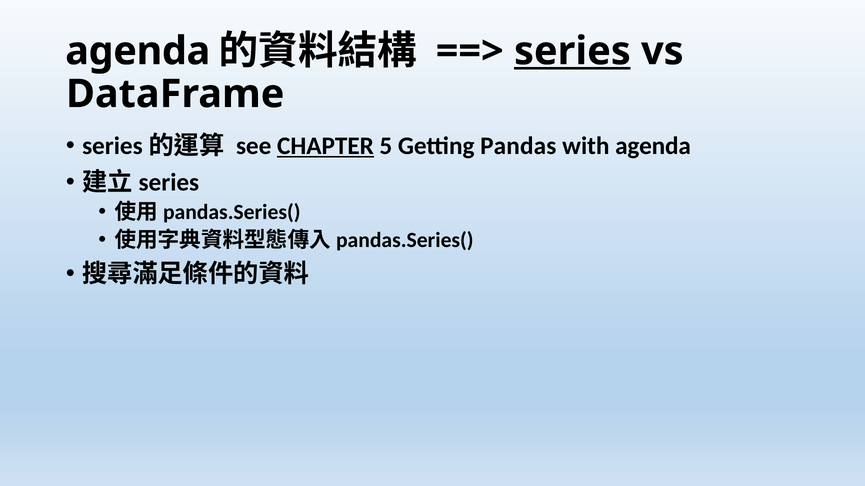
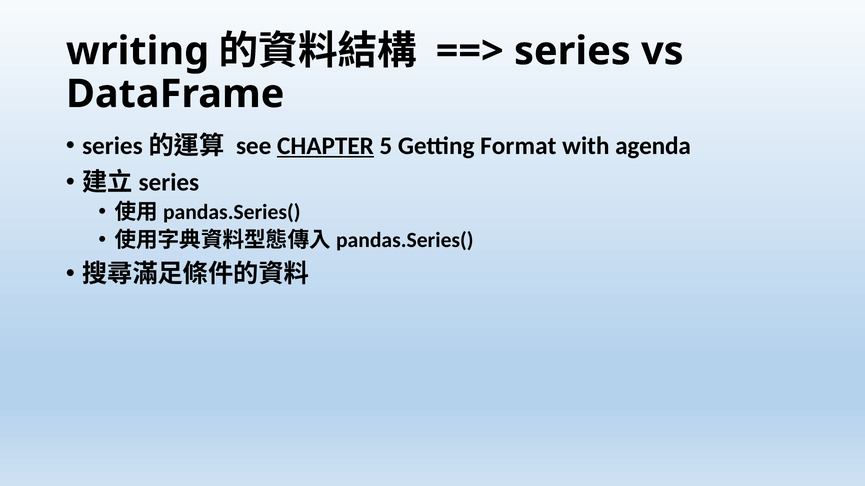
agenda at (138, 51): agenda -> writing
series underline: present -> none
Pandas: Pandas -> Format
